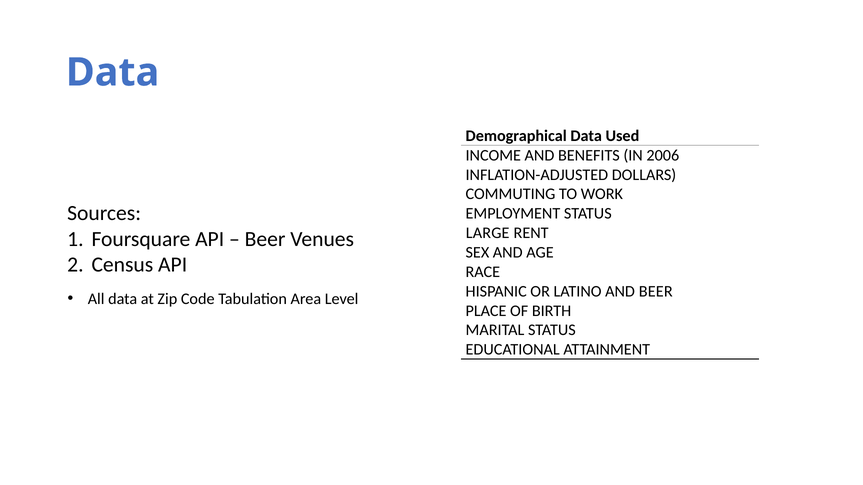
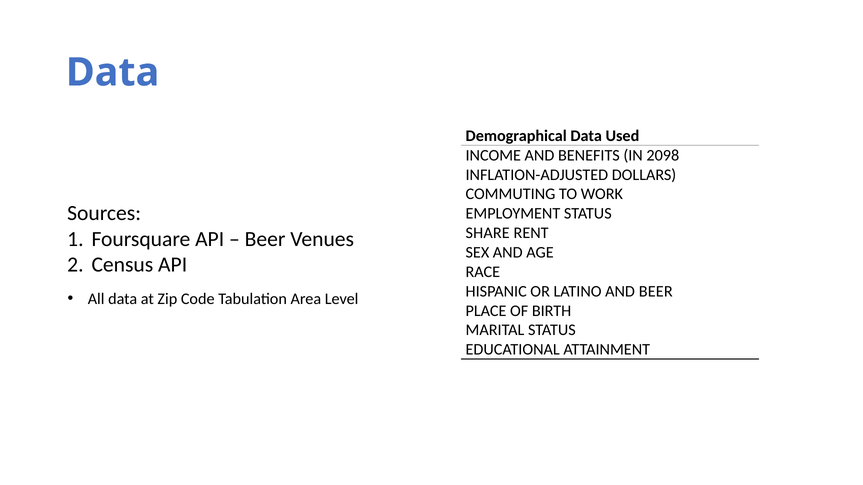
2006: 2006 -> 2098
LARGE: LARGE -> SHARE
